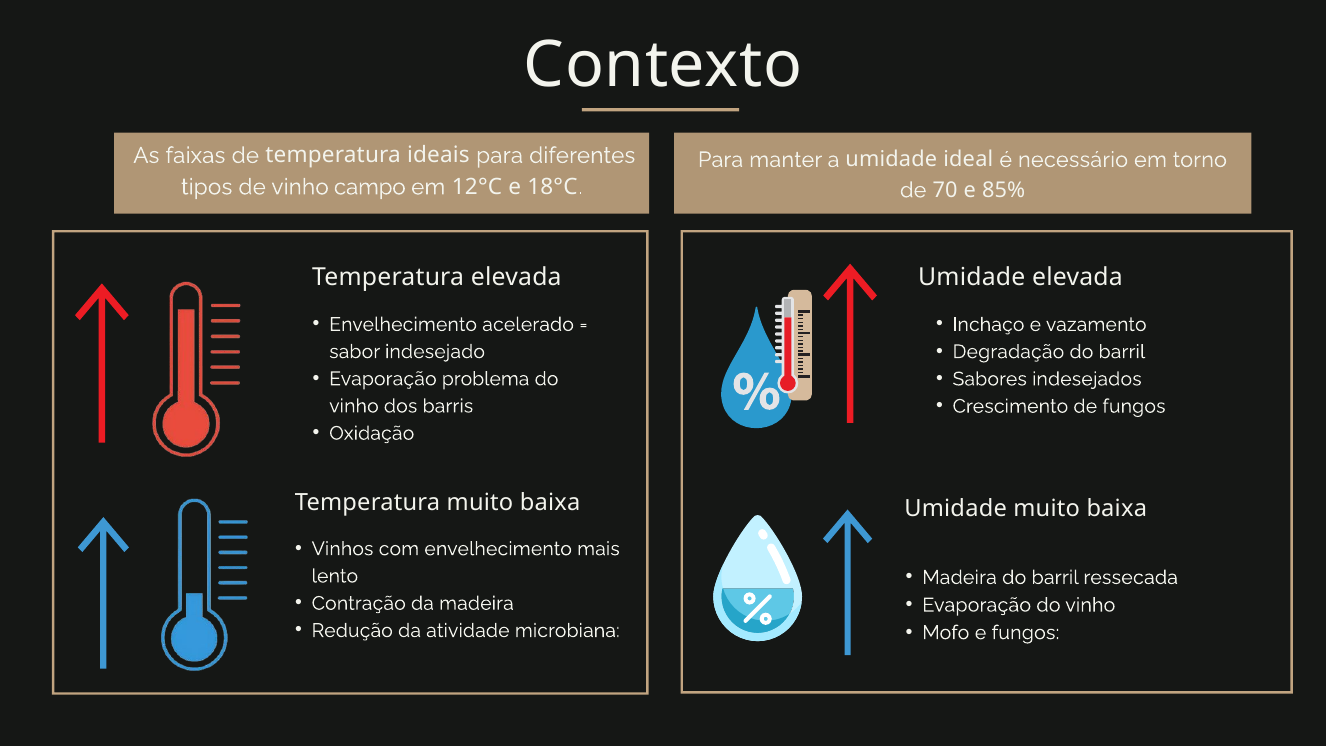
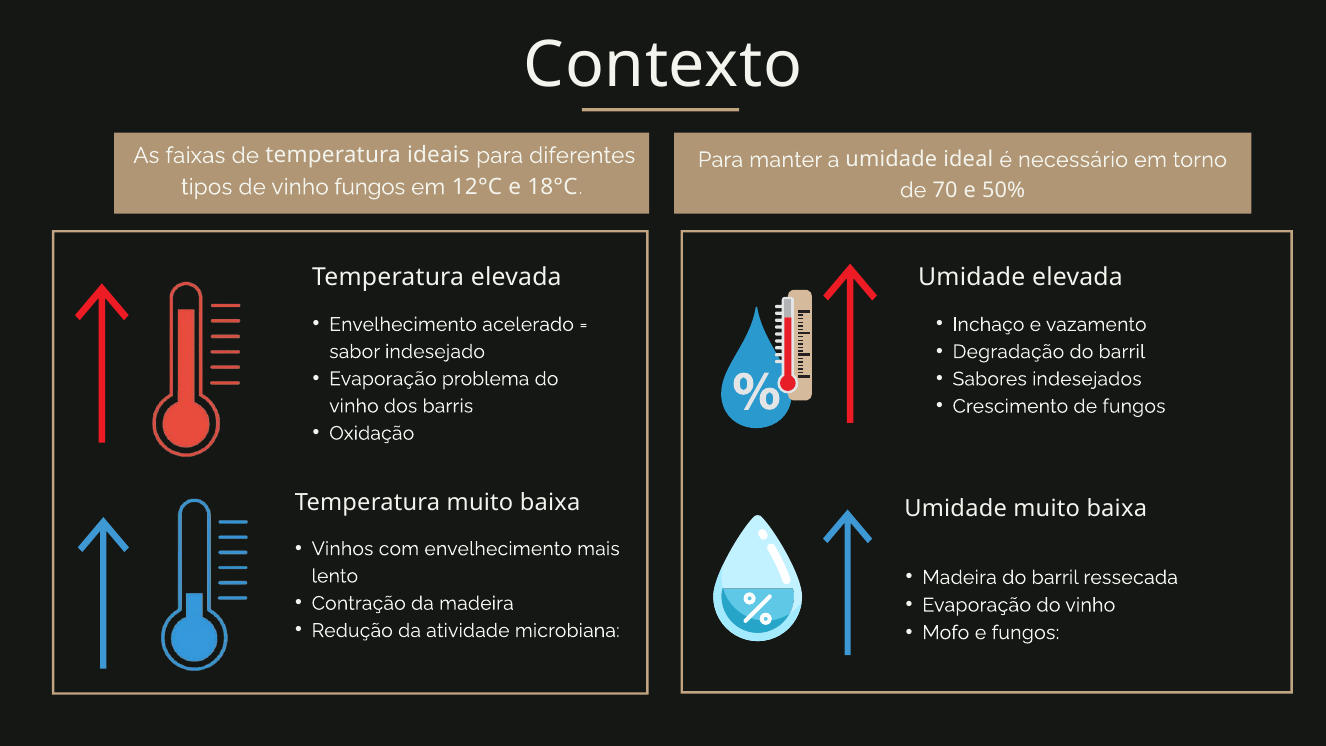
vinho campo: campo -> fungos
85%: 85% -> 50%
